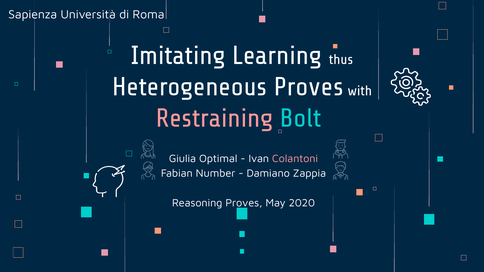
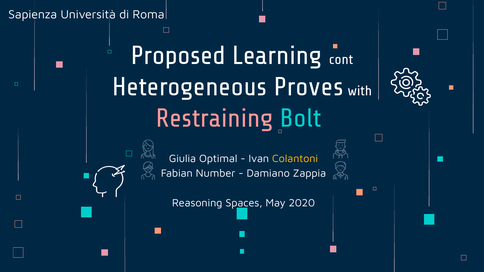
Imitating: Imitating -> Proposed
thus: thus -> cont
Colantoni colour: pink -> yellow
Reasoning Proves: Proves -> Spaces
